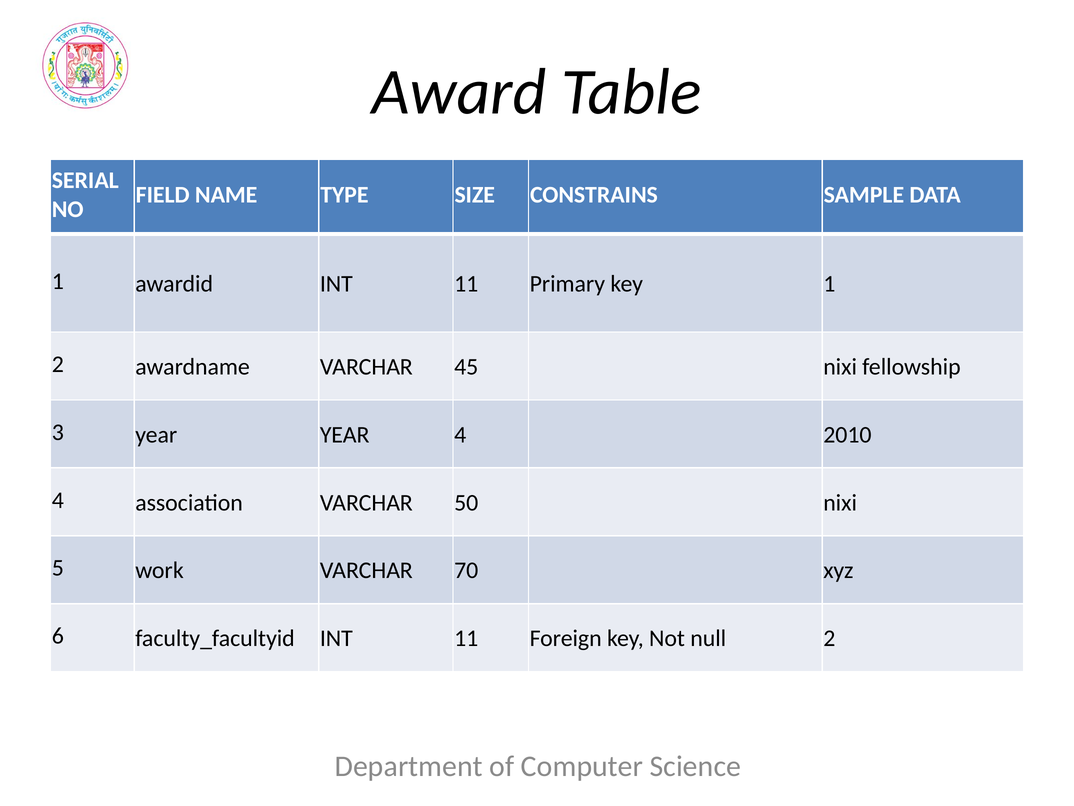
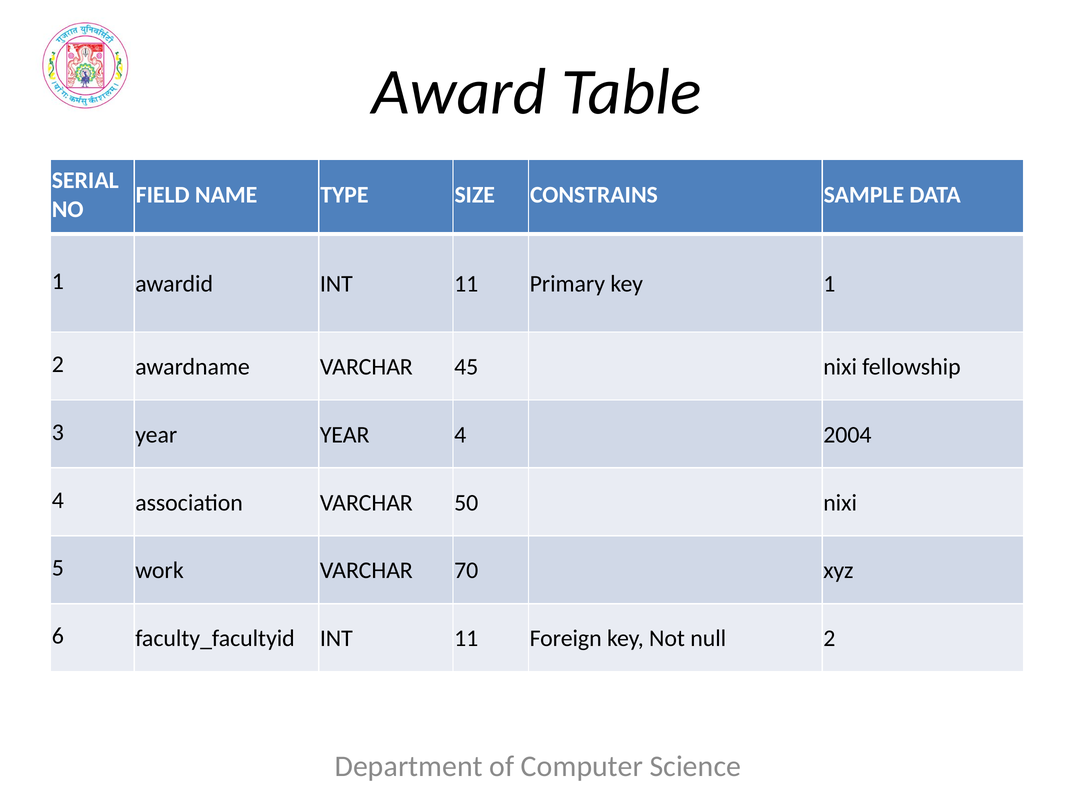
2010: 2010 -> 2004
